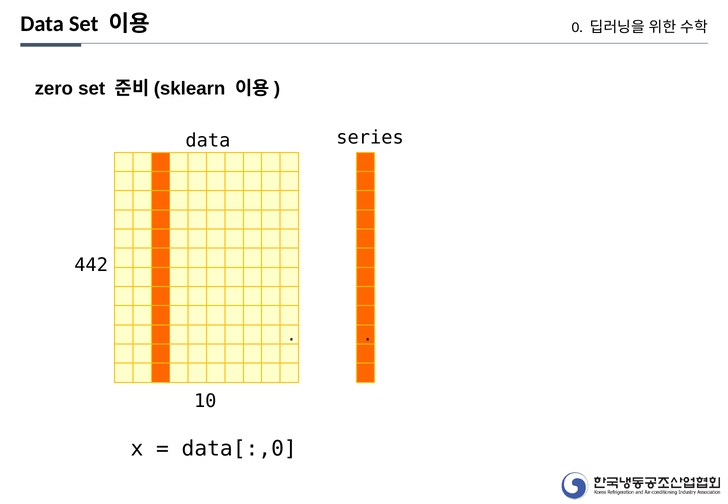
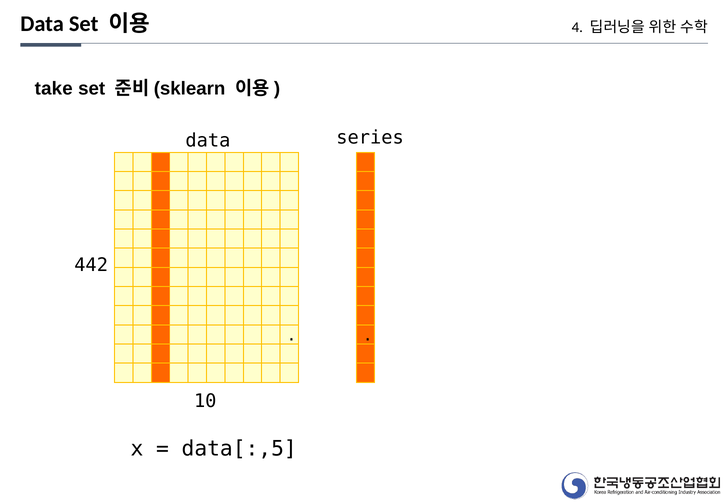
0: 0 -> 4
zero: zero -> take
data[:,0: data[:,0 -> data[:,5
